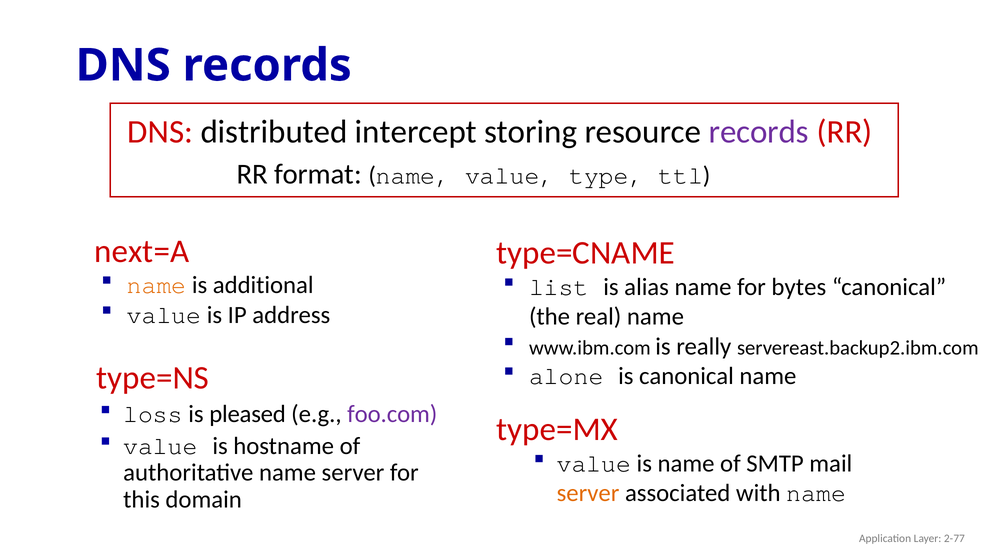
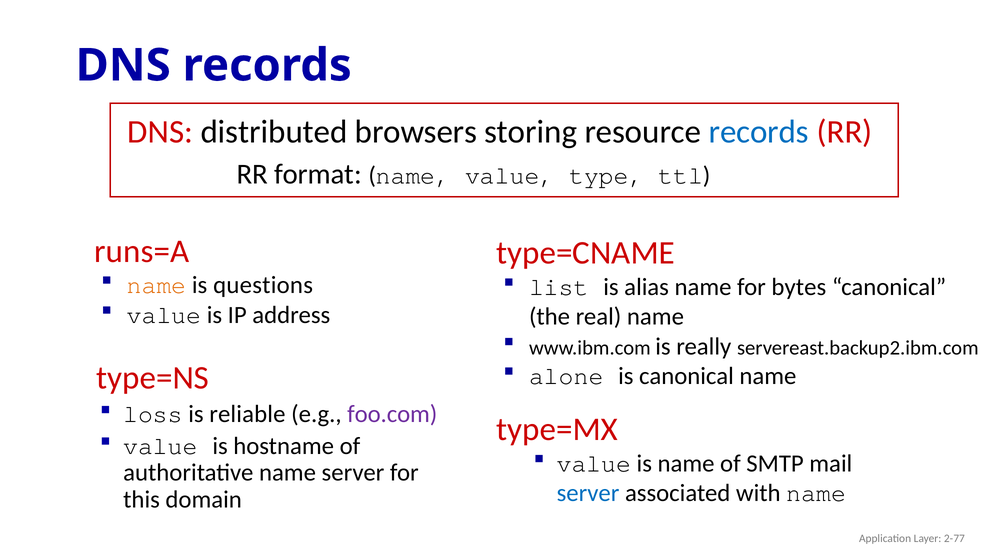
intercept: intercept -> browsers
records at (759, 132) colour: purple -> blue
next=A: next=A -> runs=A
additional: additional -> questions
pleased: pleased -> reliable
server at (588, 493) colour: orange -> blue
